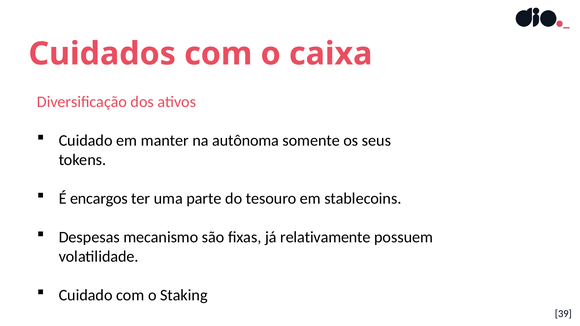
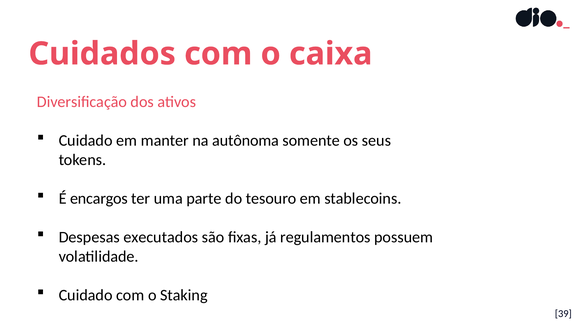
mecanismo: mecanismo -> executados
relativamente: relativamente -> regulamentos
